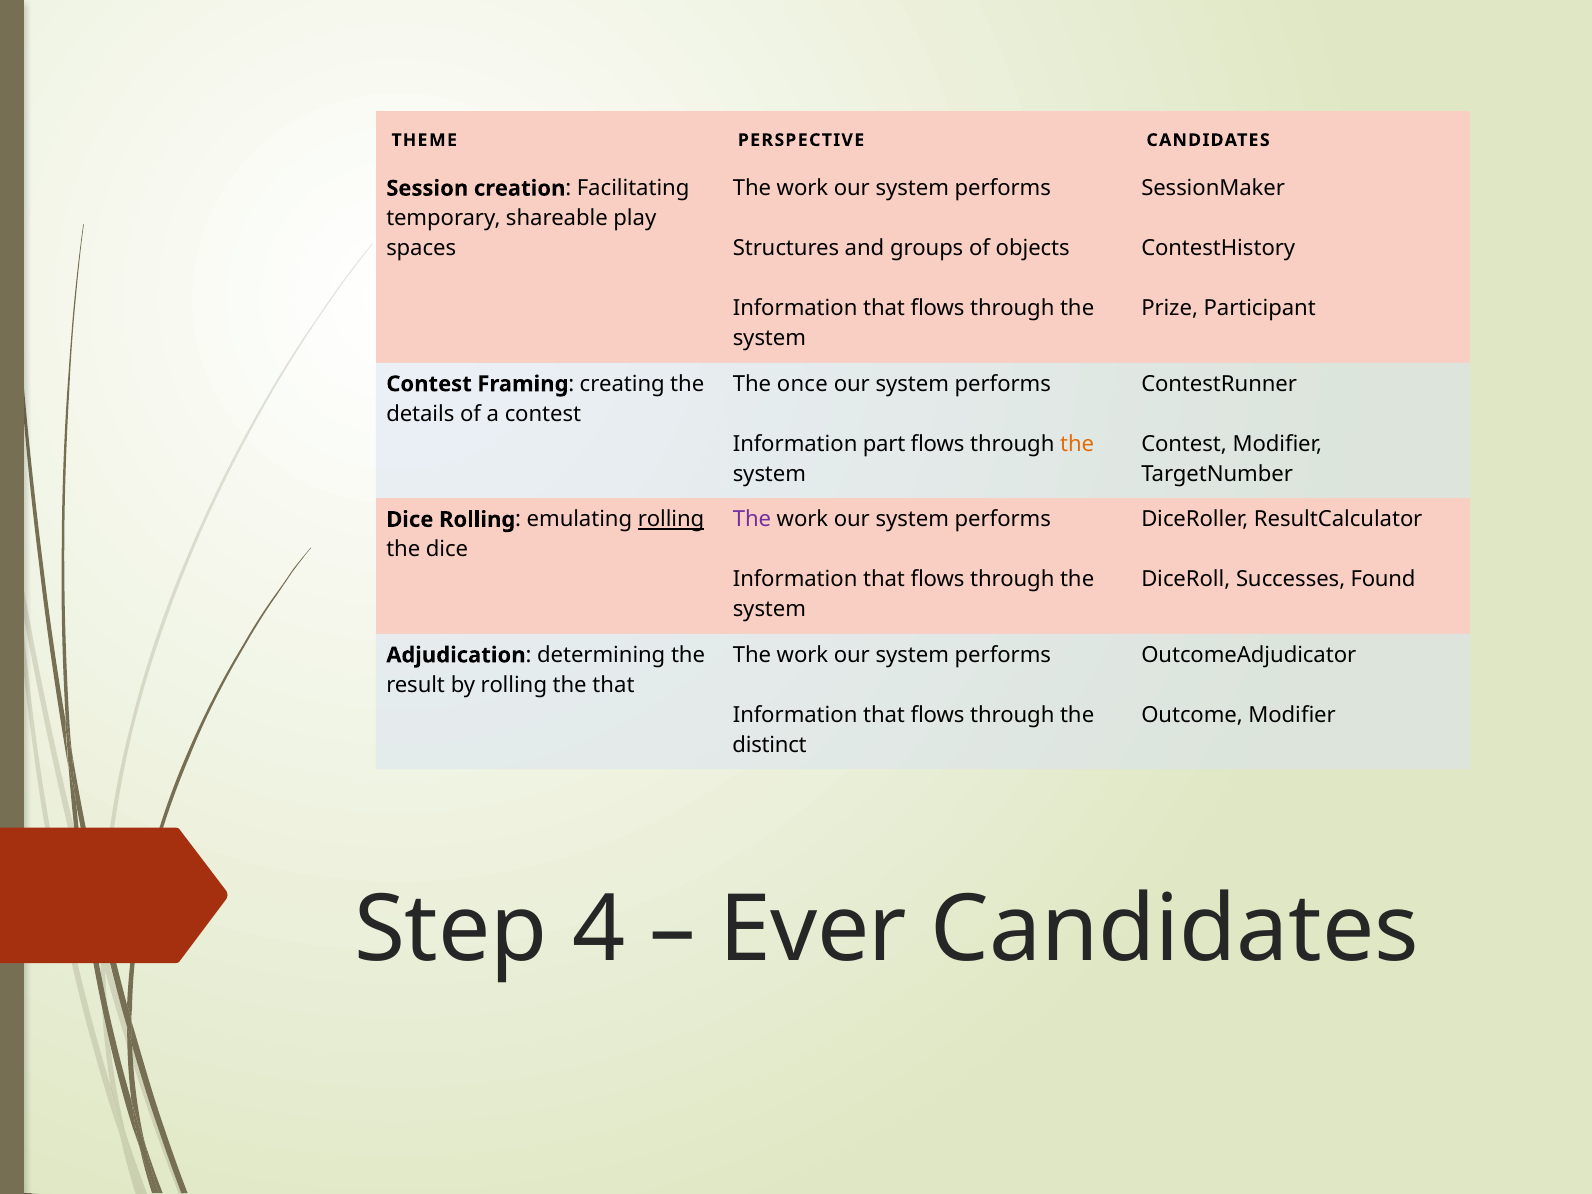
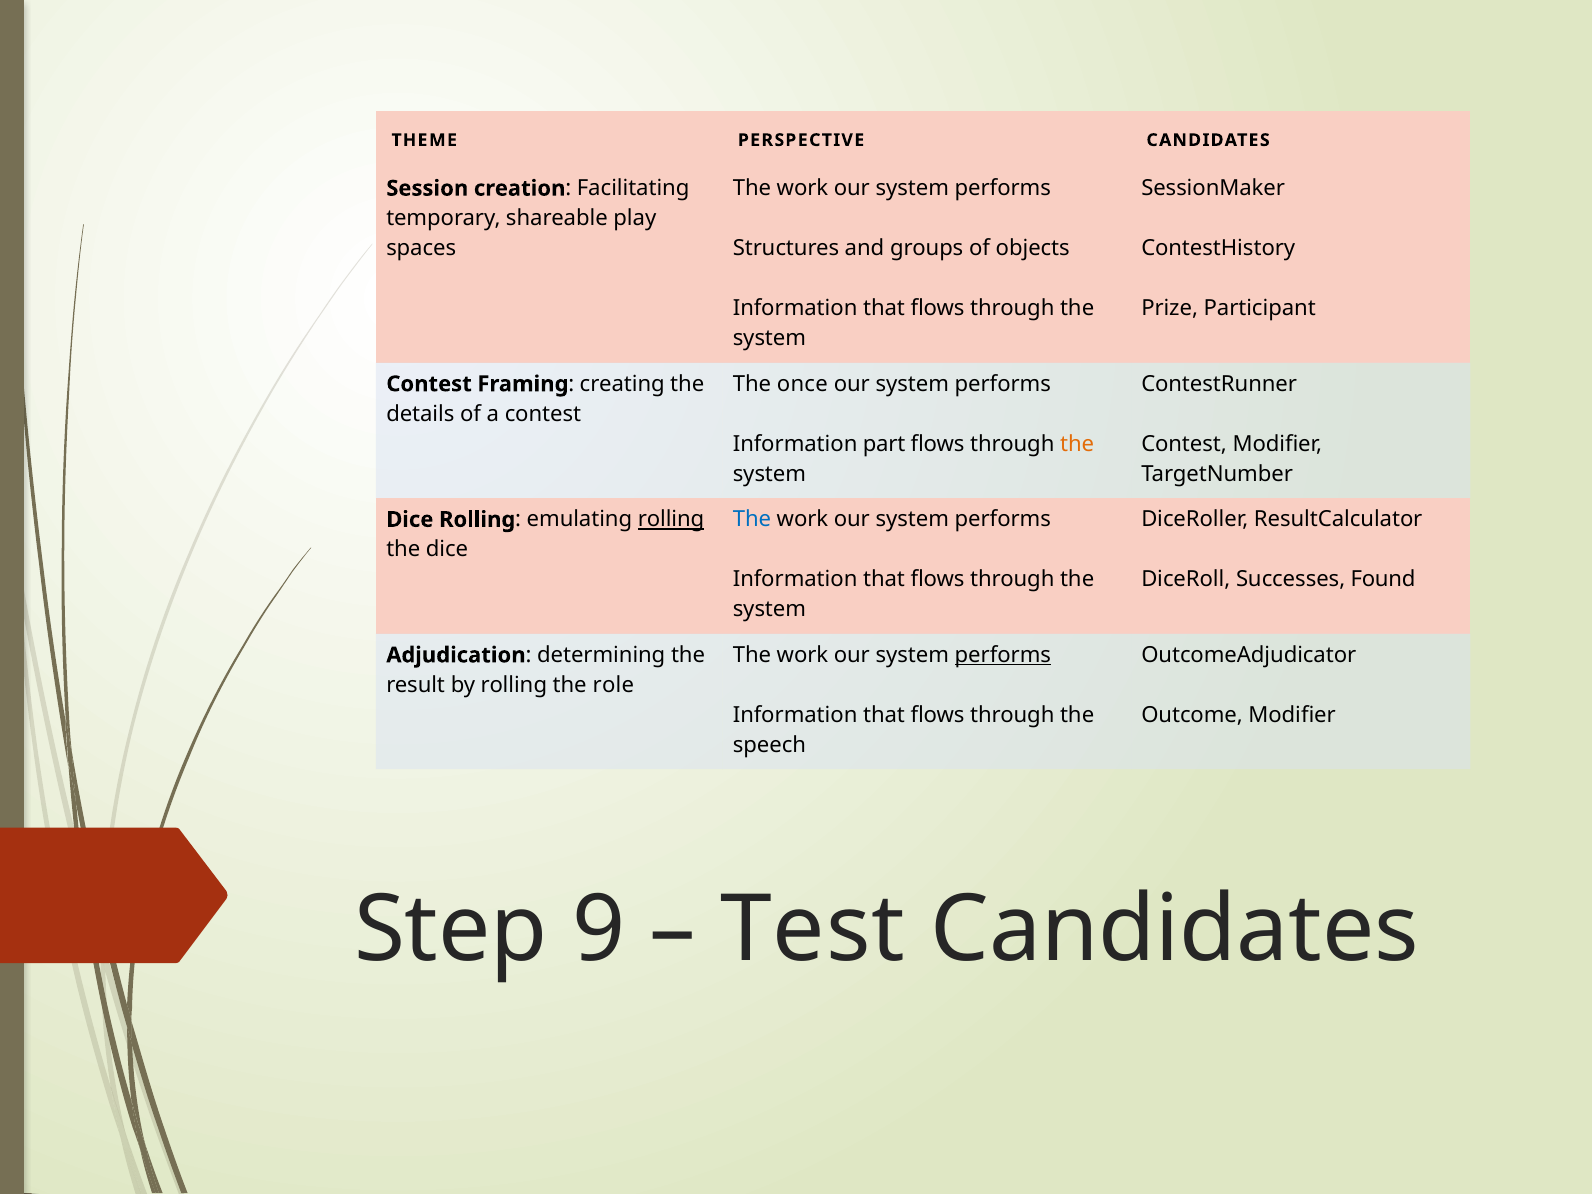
The at (752, 520) colour: purple -> blue
performs at (1003, 655) underline: none -> present
the that: that -> role
distinct: distinct -> speech
4: 4 -> 9
Ever: Ever -> Test
